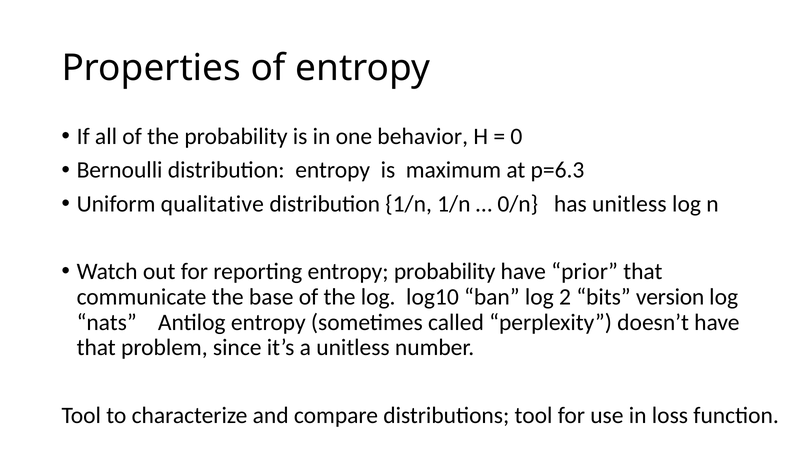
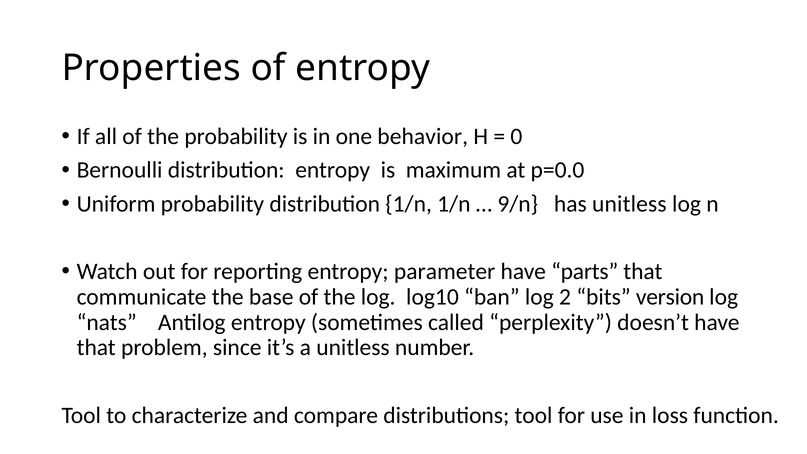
p=6.3: p=6.3 -> p=0.0
Uniform qualitative: qualitative -> probability
0/n: 0/n -> 9/n
entropy probability: probability -> parameter
prior: prior -> parts
